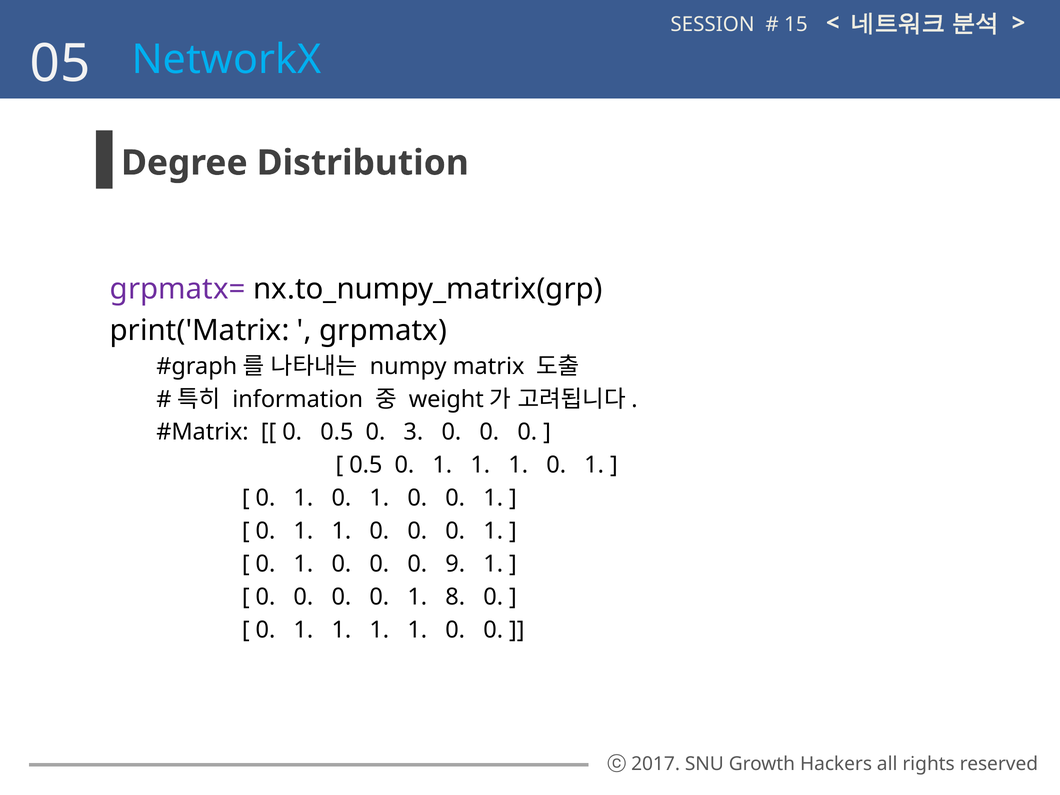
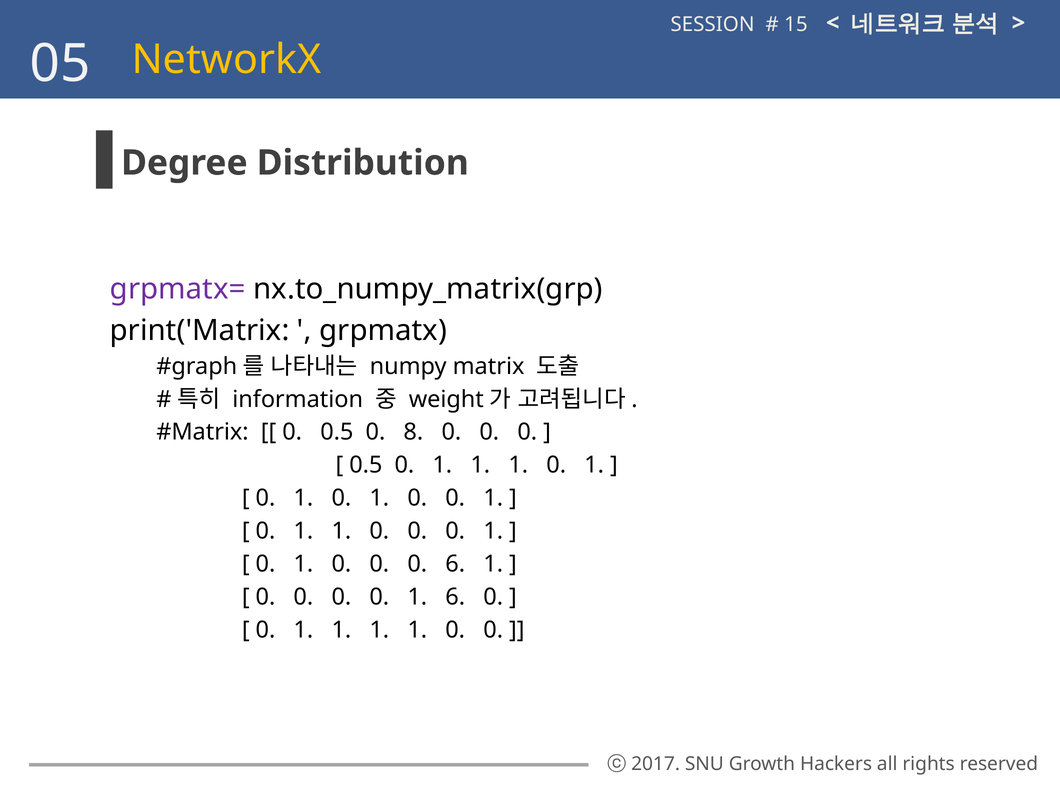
NetworkX colour: light blue -> yellow
3: 3 -> 8
0 9: 9 -> 6
1 8: 8 -> 6
